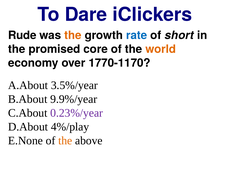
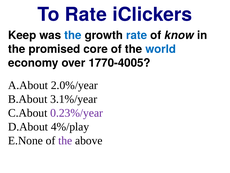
To Dare: Dare -> Rate
Rude: Rude -> Keep
the at (73, 35) colour: orange -> blue
short: short -> know
world colour: orange -> blue
1770-1170: 1770-1170 -> 1770-4005
3.5%/year: 3.5%/year -> 2.0%/year
9.9%/year: 9.9%/year -> 3.1%/year
the at (65, 140) colour: orange -> purple
